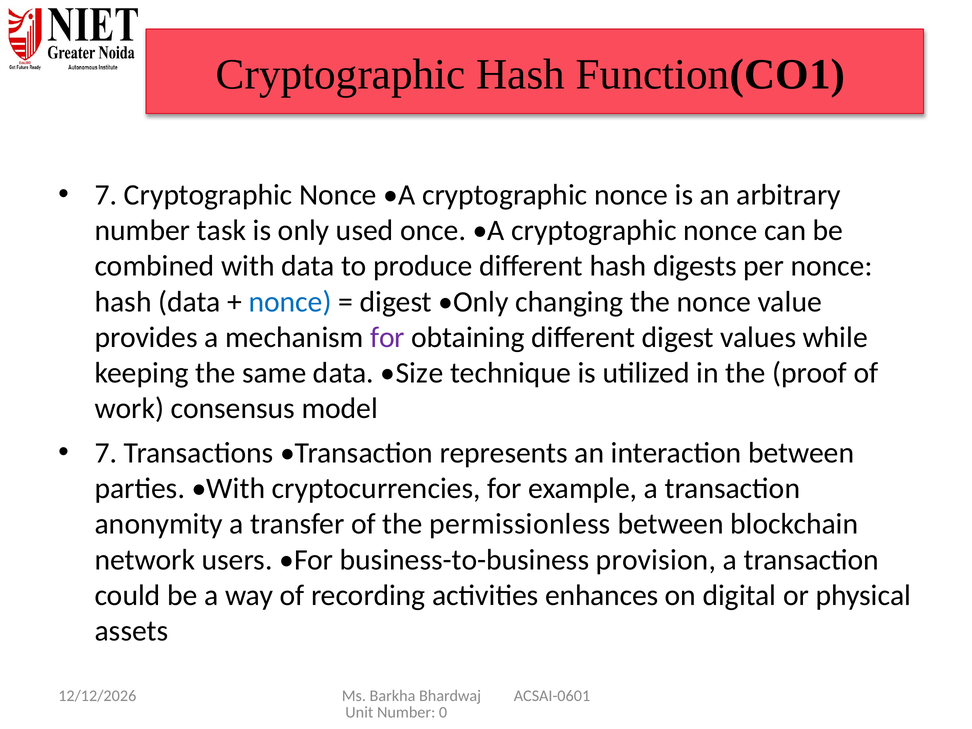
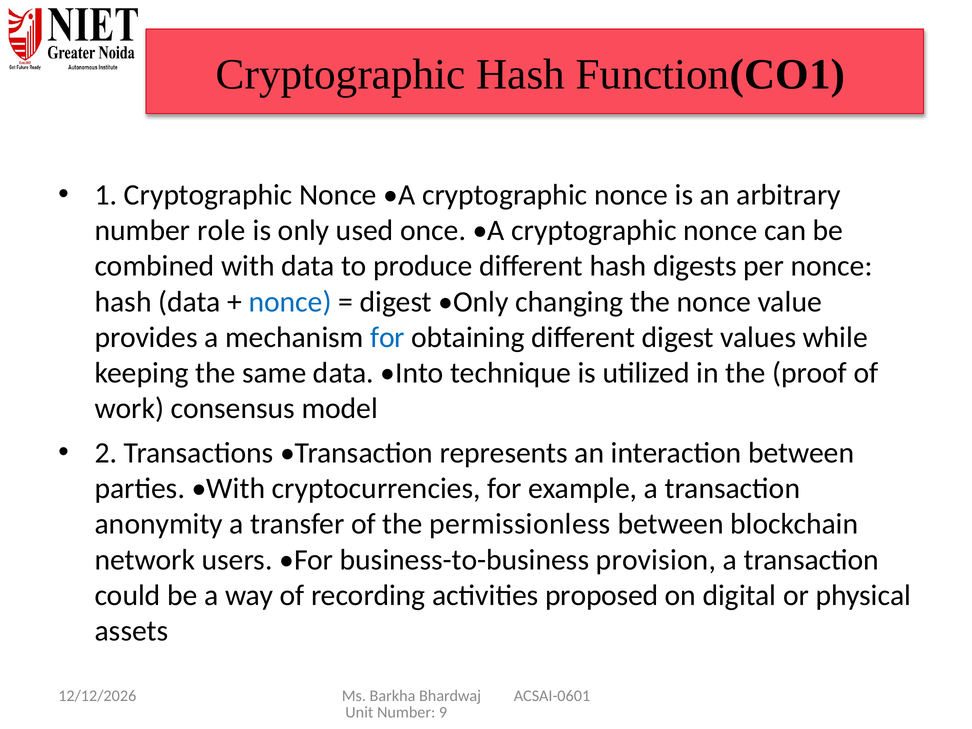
7 at (106, 195): 7 -> 1
task: task -> role
for at (387, 337) colour: purple -> blue
Size: Size -> Into
7 at (106, 453): 7 -> 2
enhances: enhances -> proposed
0: 0 -> 9
